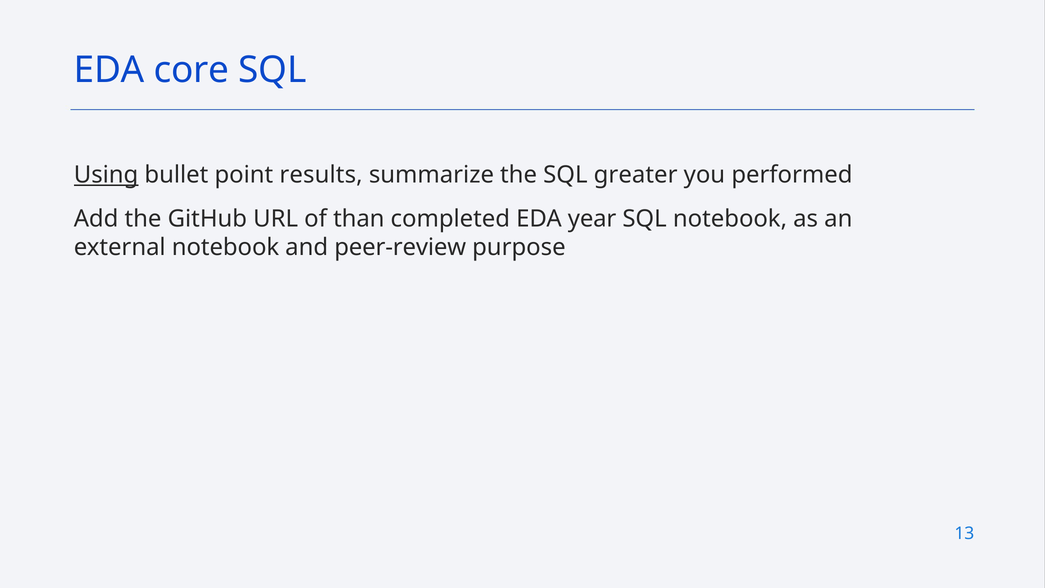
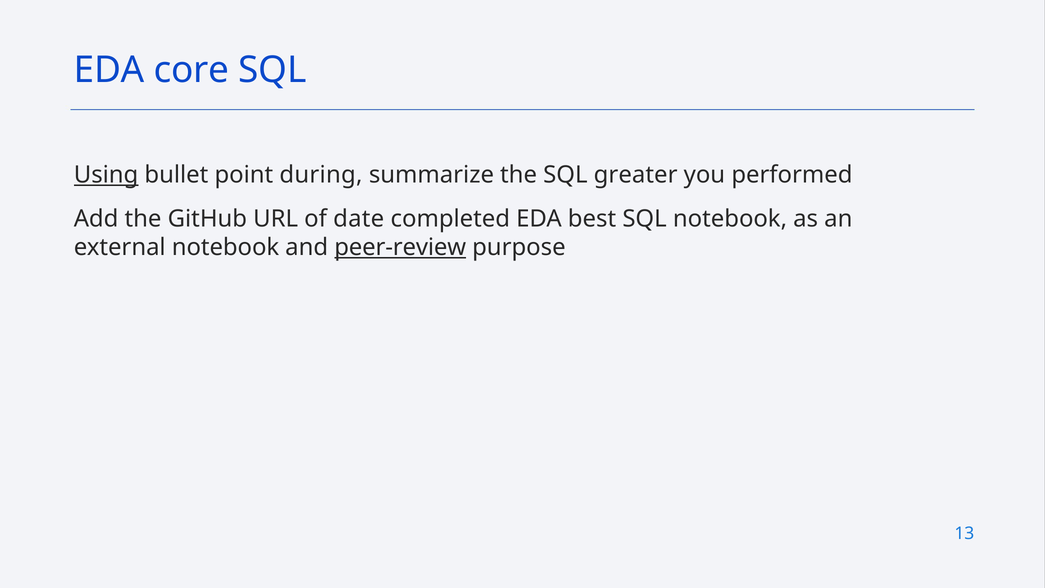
results: results -> during
than: than -> date
year: year -> best
peer-review underline: none -> present
